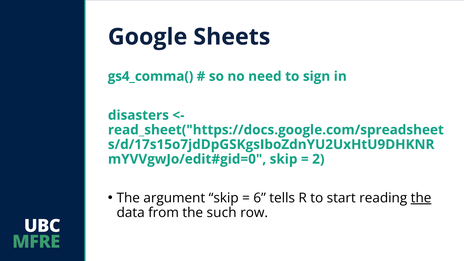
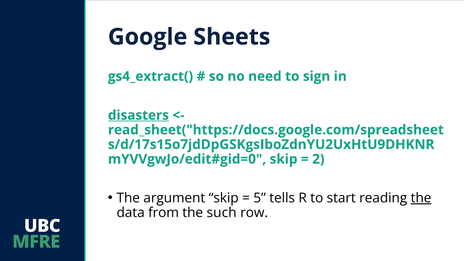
gs4_comma(: gs4_comma( -> gs4_extract(
disasters underline: none -> present
6: 6 -> 5
